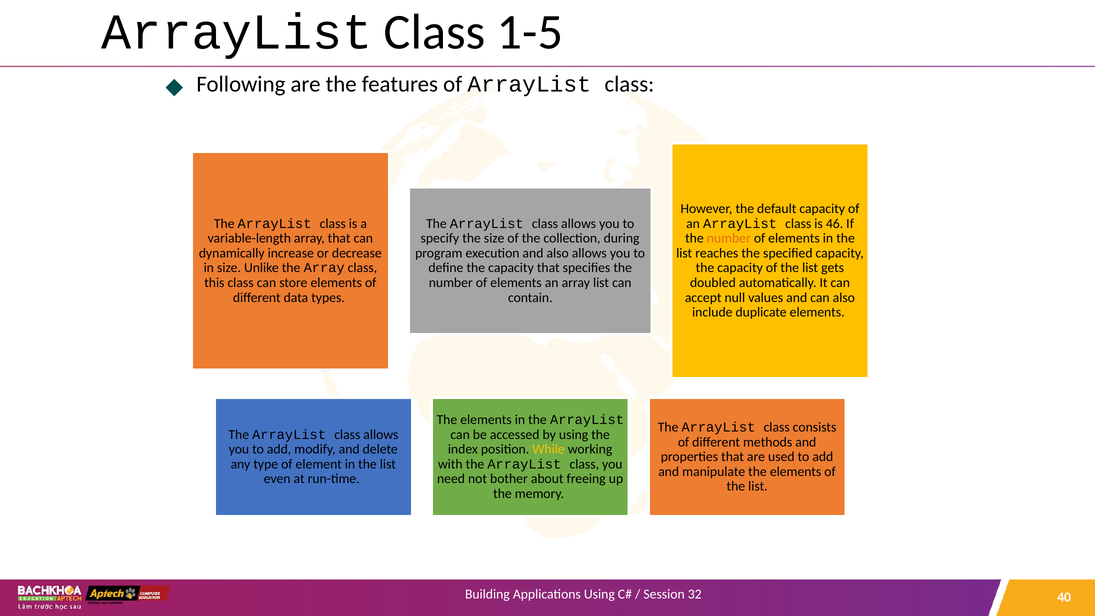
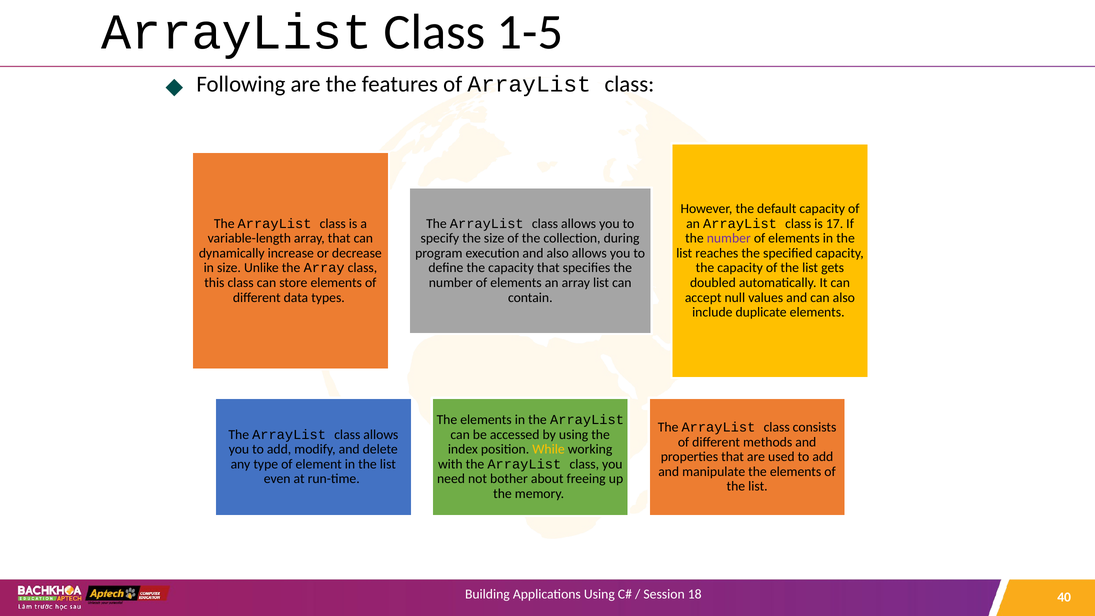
46: 46 -> 17
number at (729, 238) colour: orange -> purple
32: 32 -> 18
